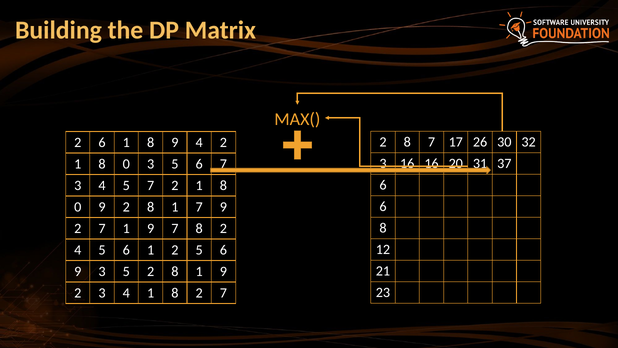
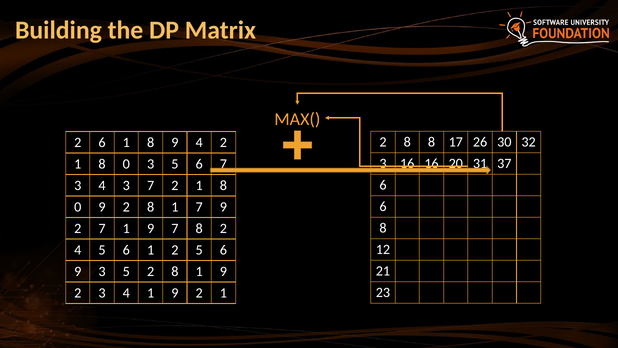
8 7: 7 -> 8
3 4 5: 5 -> 3
4 1 8: 8 -> 9
7 at (223, 293): 7 -> 1
